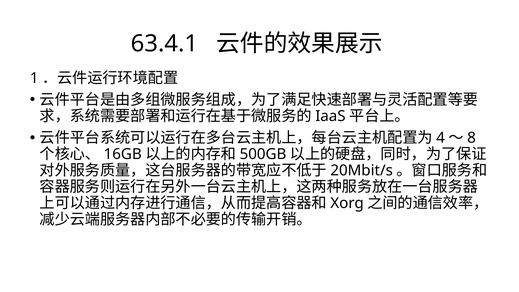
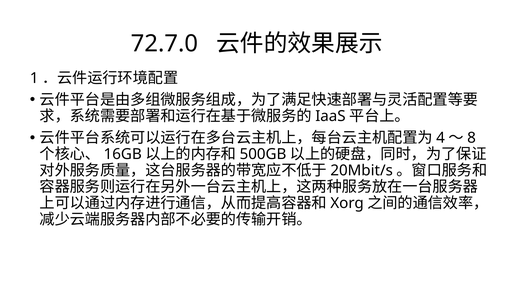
63.4.1: 63.4.1 -> 72.7.0
